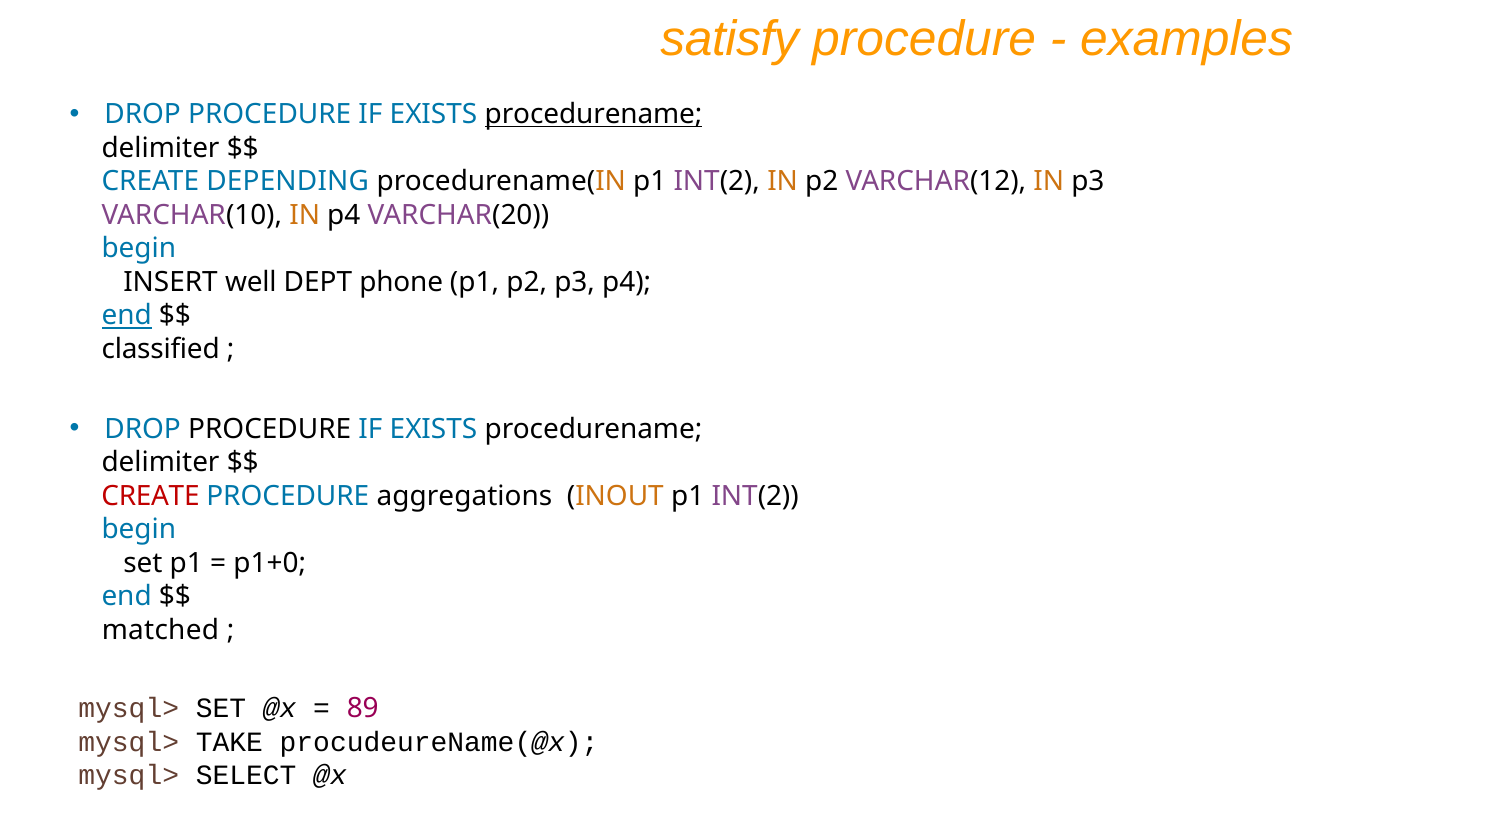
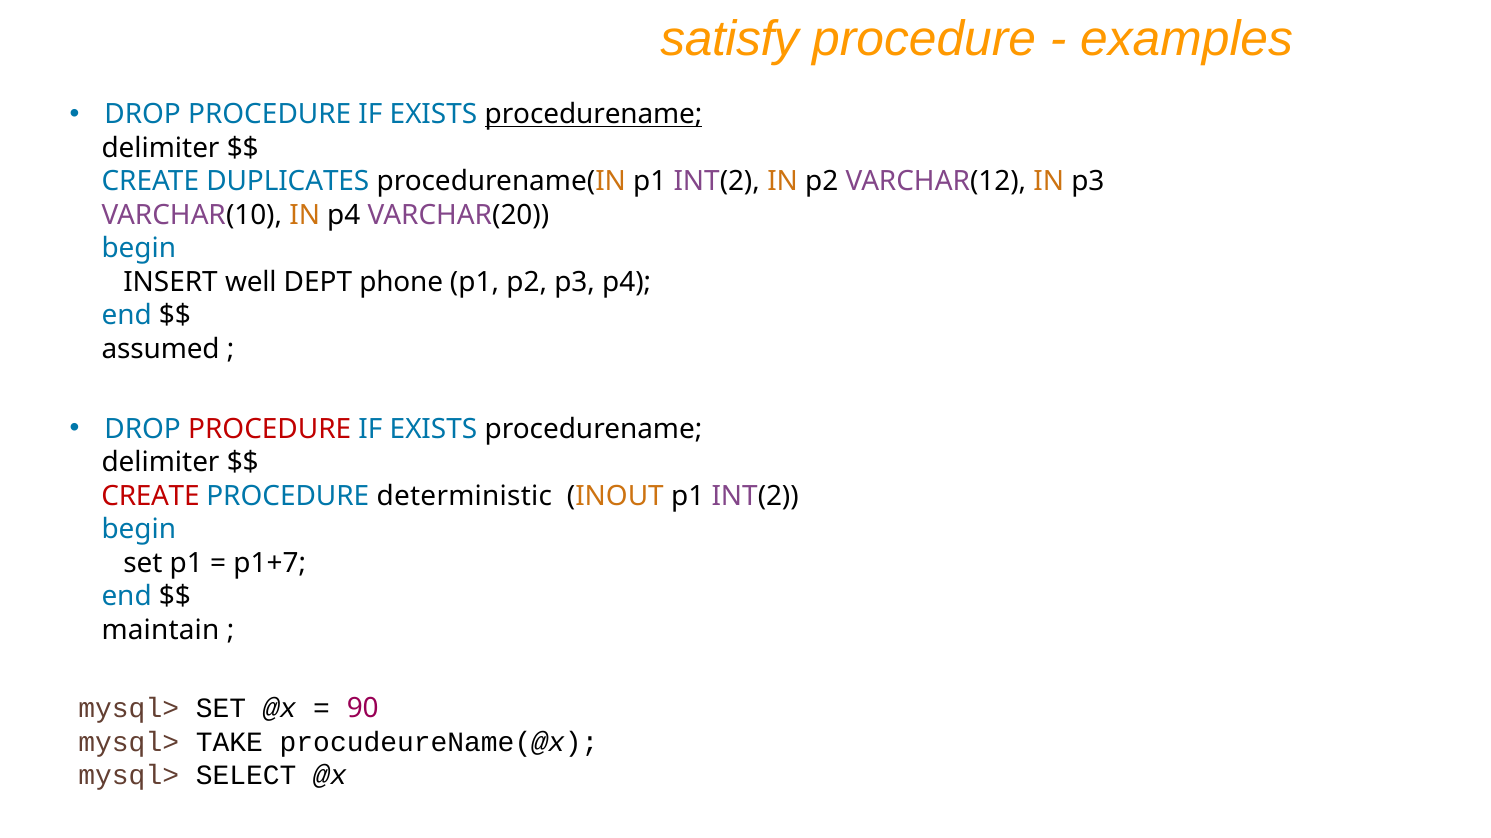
DEPENDING: DEPENDING -> DUPLICATES
end at (127, 316) underline: present -> none
classified: classified -> assumed
PROCEDURE at (270, 429) colour: black -> red
aggregations: aggregations -> deterministic
p1+0: p1+0 -> p1+7
matched: matched -> maintain
89: 89 -> 90
